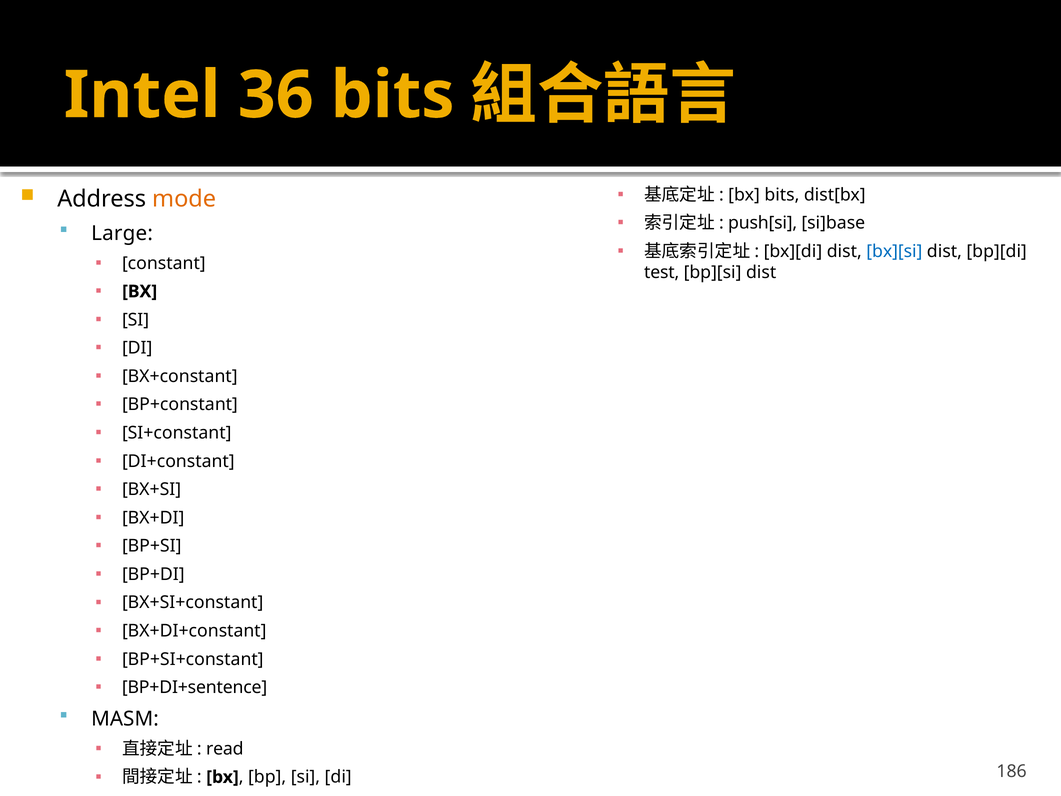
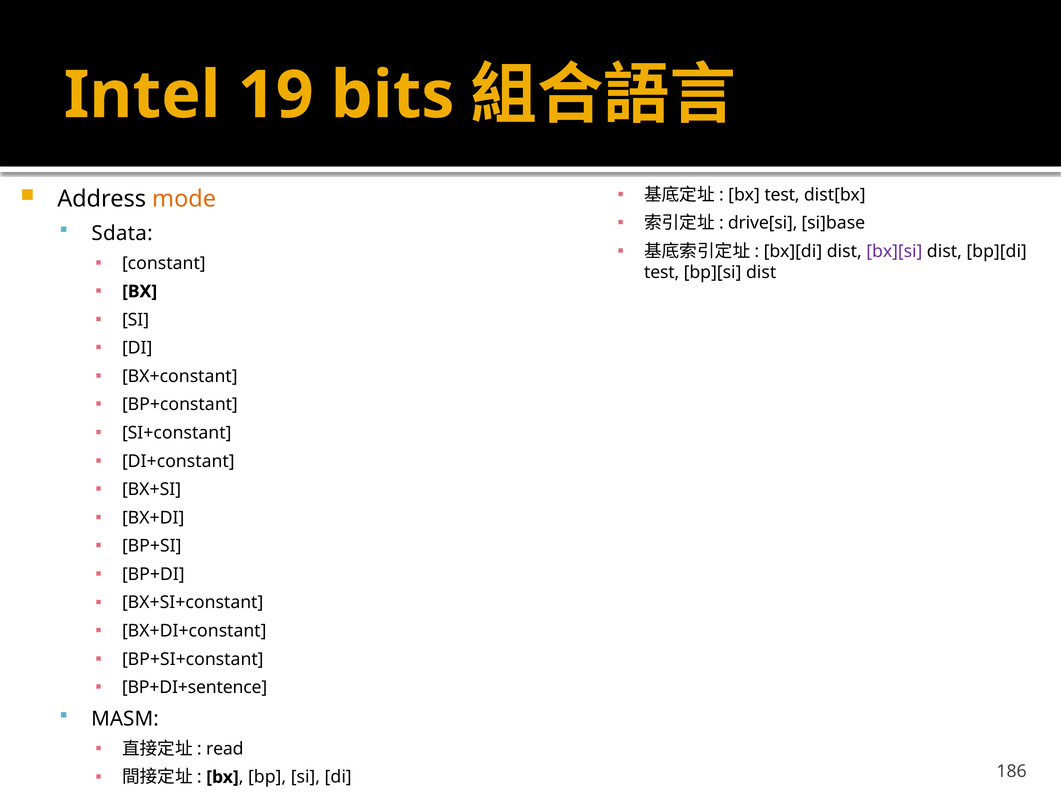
36: 36 -> 19
bx bits: bits -> test
push[si: push[si -> drive[si
Large: Large -> Sdata
bx][si colour: blue -> purple
